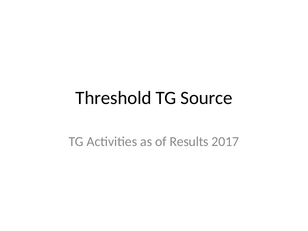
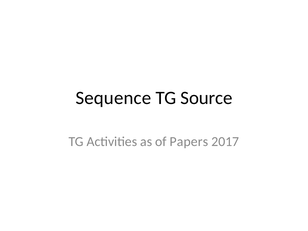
Threshold: Threshold -> Sequence
Results: Results -> Papers
